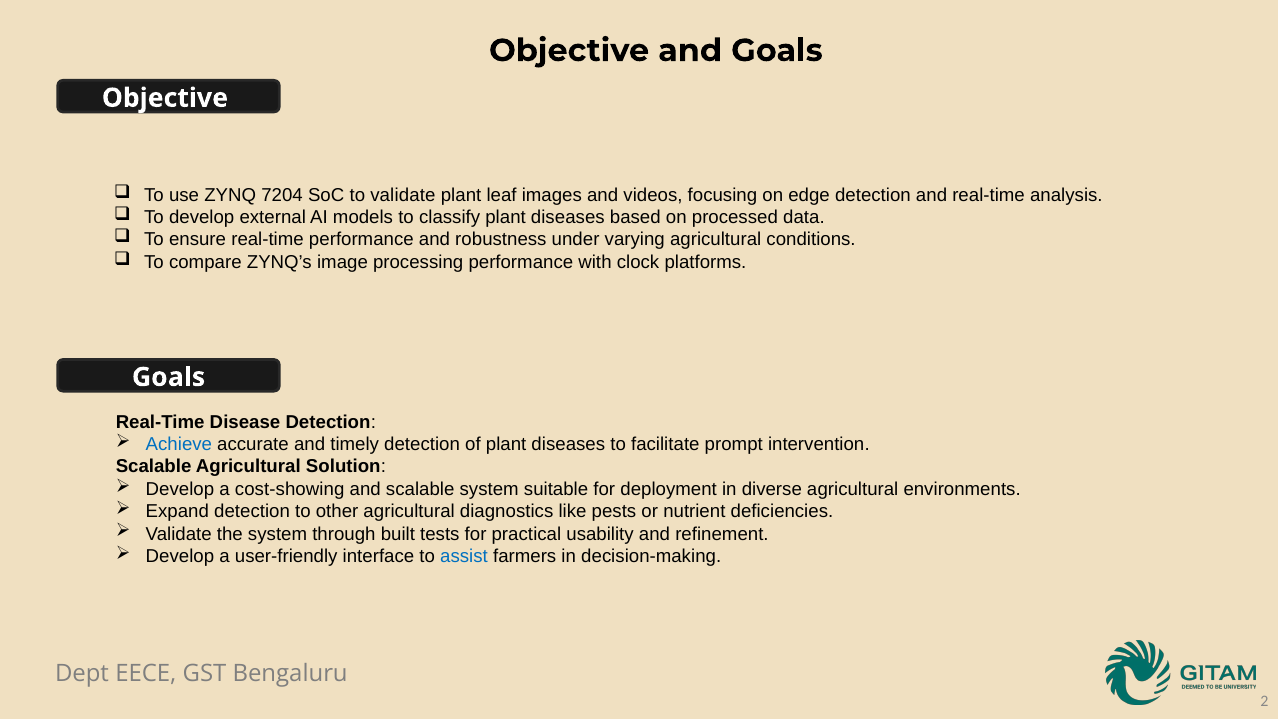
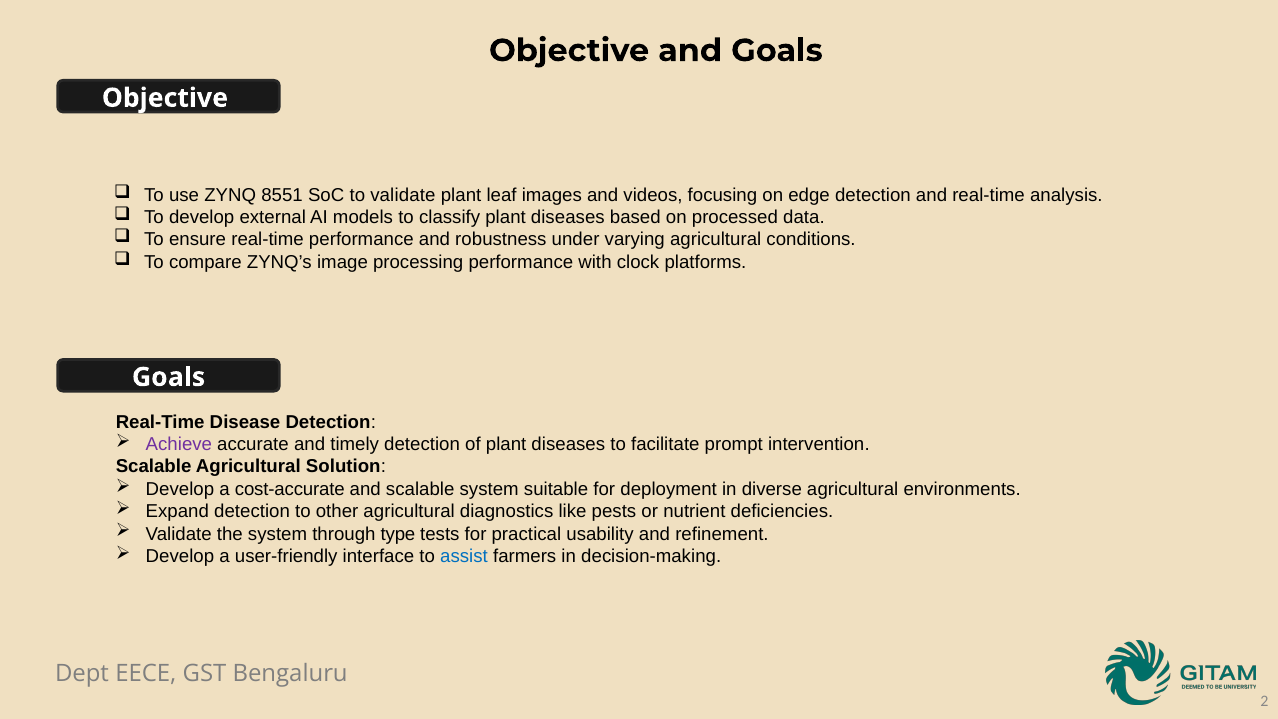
7204: 7204 -> 8551
Achieve colour: blue -> purple
cost-showing: cost-showing -> cost-accurate
built: built -> type
